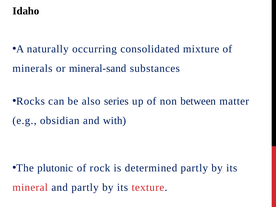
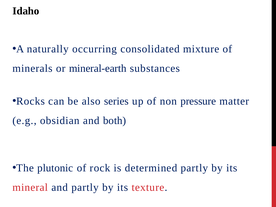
mineral-sand: mineral-sand -> mineral-earth
between: between -> pressure
with: with -> both
